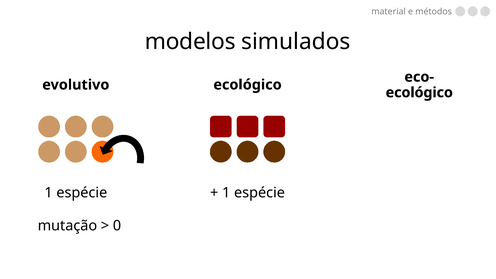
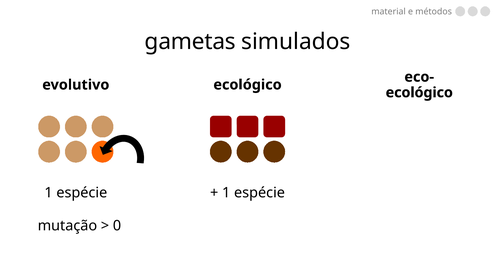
modelos: modelos -> gametas
